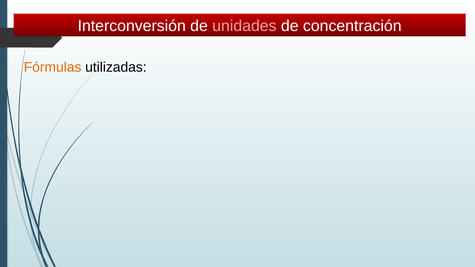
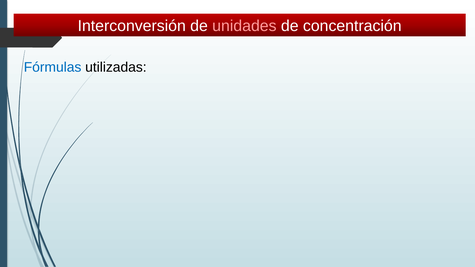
Fórmulas colour: orange -> blue
